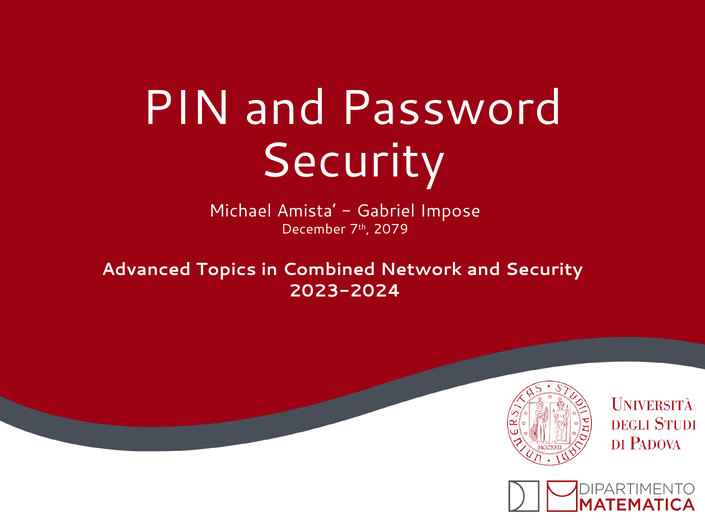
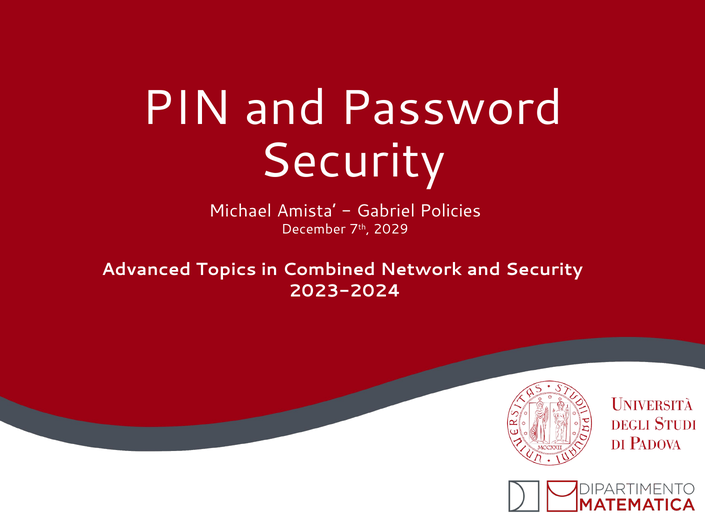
Impose: Impose -> Policies
2079: 2079 -> 2029
